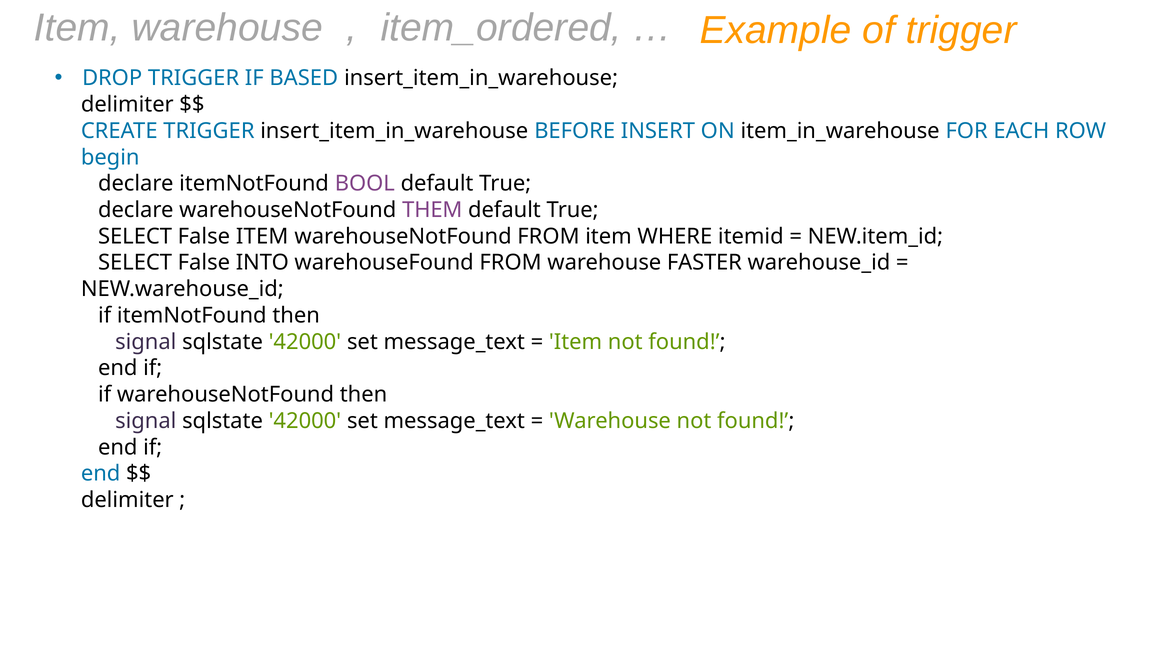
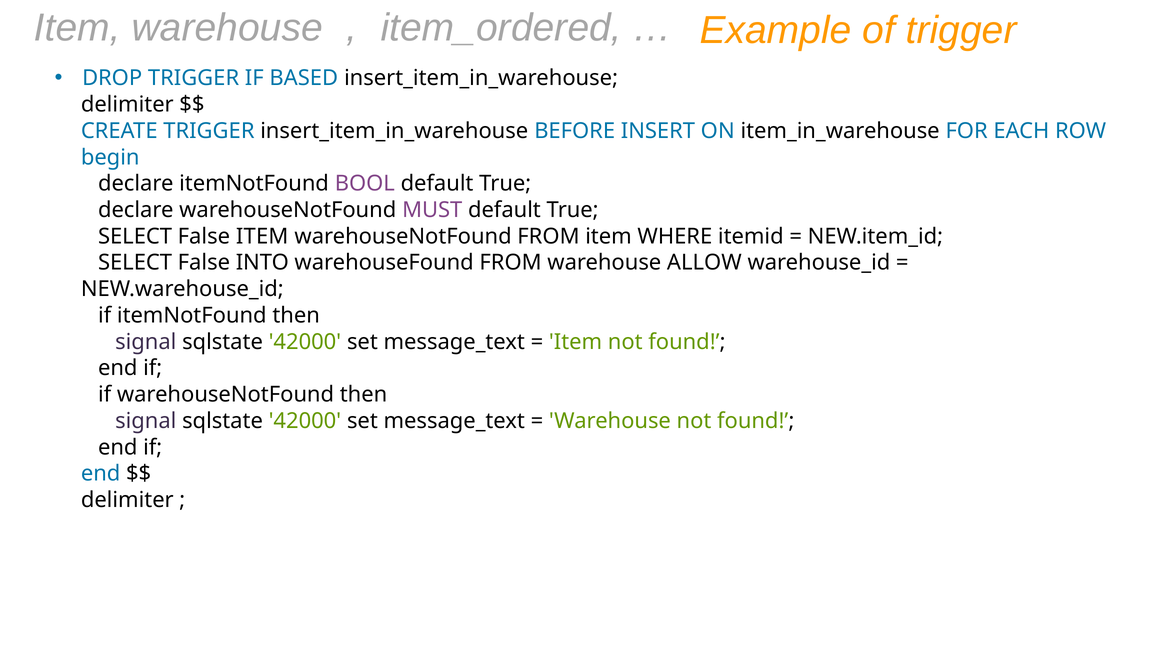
THEM: THEM -> MUST
FASTER: FASTER -> ALLOW
